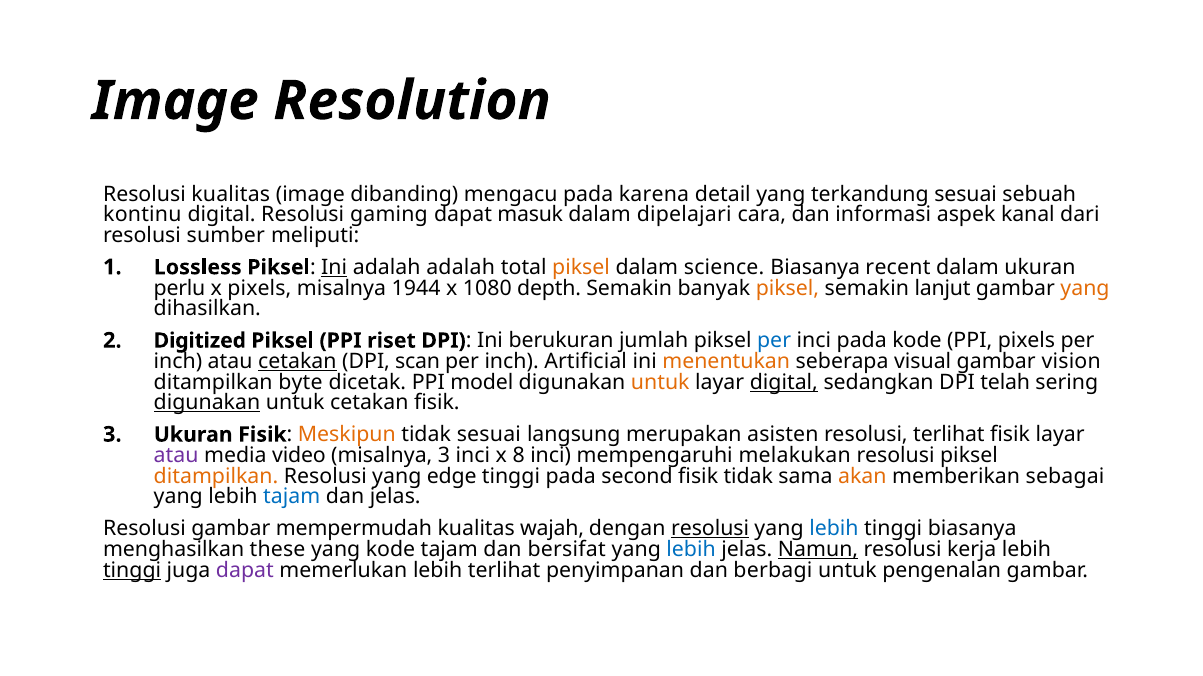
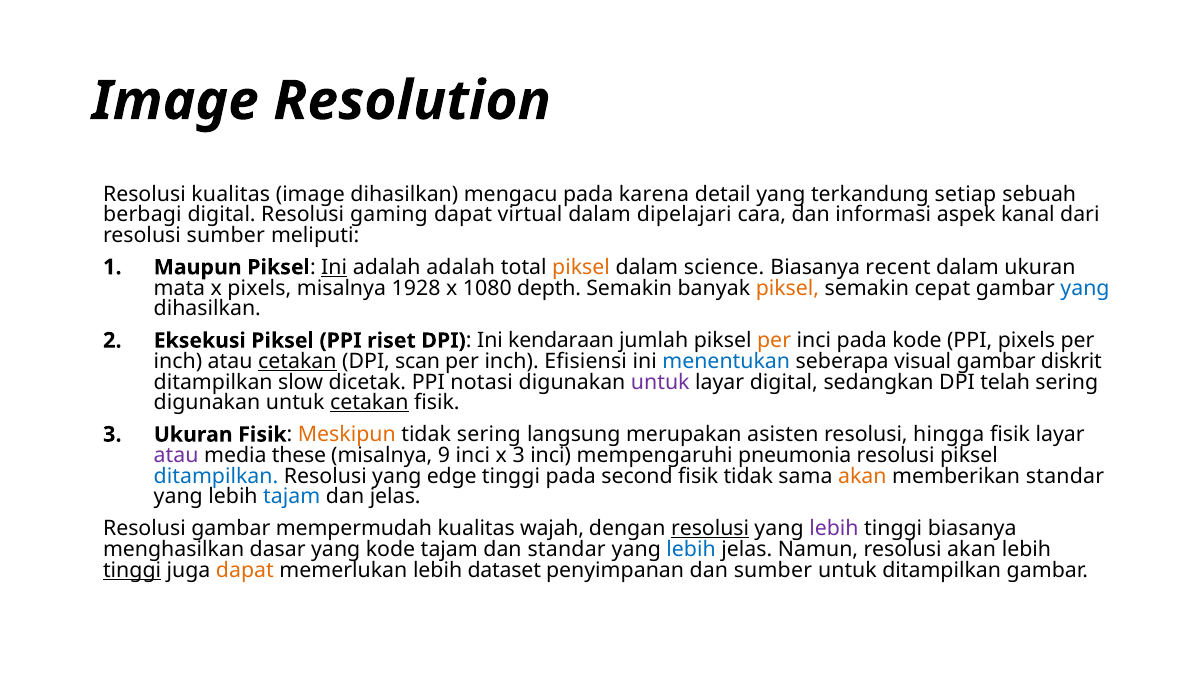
image dibanding: dibanding -> dihasilkan
terkandung sesuai: sesuai -> setiap
kontinu: kontinu -> berbagi
masuk: masuk -> virtual
Lossless: Lossless -> Maupun
perlu: perlu -> mata
1944: 1944 -> 1928
lanjut: lanjut -> cepat
yang at (1085, 288) colour: orange -> blue
Digitized: Digitized -> Eksekusi
berukuran: berukuran -> kendaraan
per at (774, 341) colour: blue -> orange
Artificial: Artificial -> Efisiensi
menentukan colour: orange -> blue
vision: vision -> diskrit
byte: byte -> slow
model: model -> notasi
untuk at (660, 382) colour: orange -> purple
digital at (784, 382) underline: present -> none
digunakan at (207, 403) underline: present -> none
cetakan at (369, 403) underline: none -> present
tidak sesuai: sesuai -> sering
resolusi terlihat: terlihat -> hingga
video: video -> these
misalnya 3: 3 -> 9
x 8: 8 -> 3
melakukan: melakukan -> pneumonia
ditampilkan at (216, 476) colour: orange -> blue
memberikan sebagai: sebagai -> standar
lebih at (834, 529) colour: blue -> purple
these: these -> dasar
dan bersifat: bersifat -> standar
Namun underline: present -> none
resolusi kerja: kerja -> akan
dapat at (245, 571) colour: purple -> orange
lebih terlihat: terlihat -> dataset
dan berbagi: berbagi -> sumber
untuk pengenalan: pengenalan -> ditampilkan
